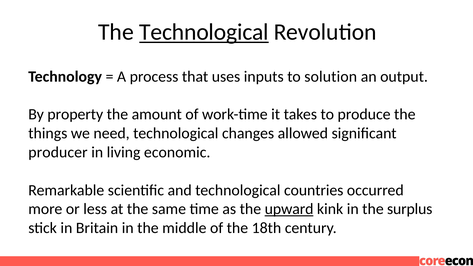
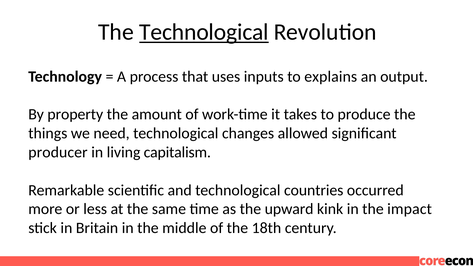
solution: solution -> explains
economic: economic -> capitalism
upward underline: present -> none
surplus: surplus -> impact
